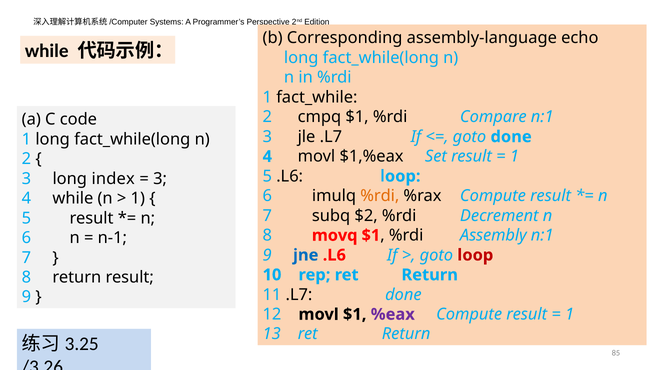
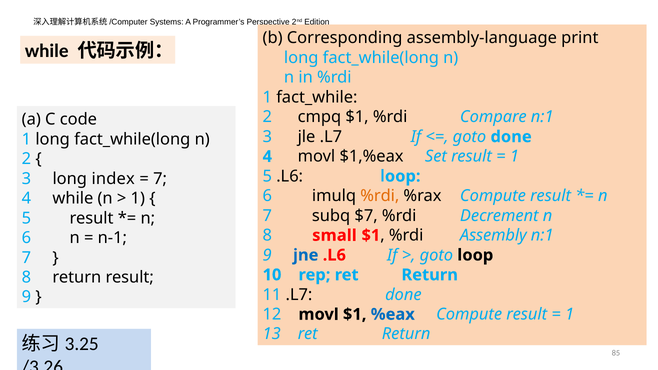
echo: echo -> print
3 at (160, 179): 3 -> 7
$2: $2 -> $7
movq: movq -> small
loop at (475, 255) colour: red -> black
%eax colour: purple -> blue
